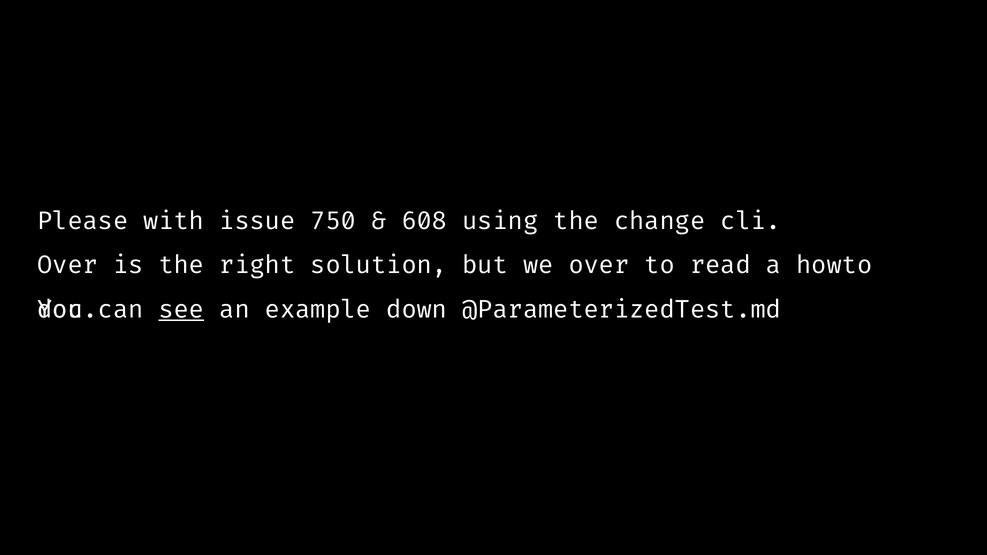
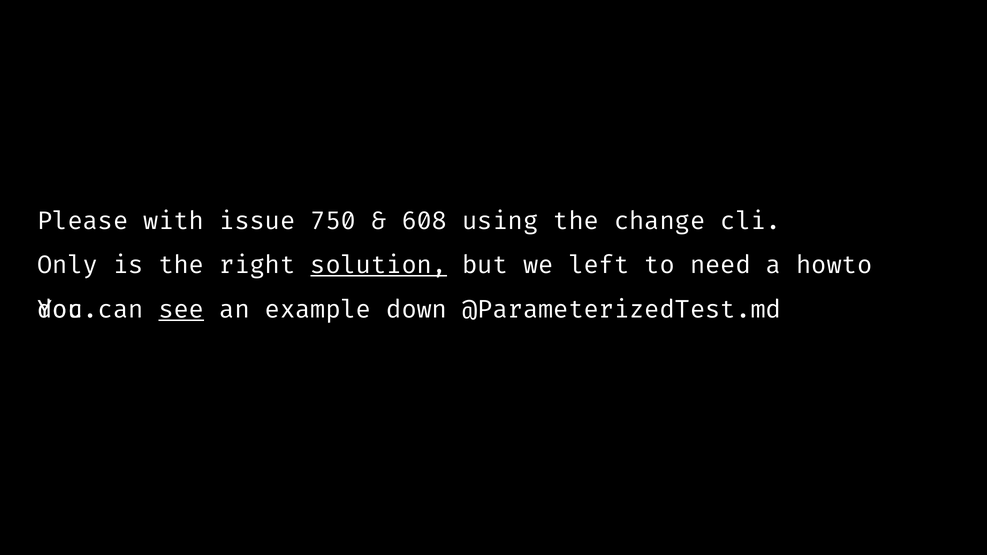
Over at (68, 265): Over -> Only
solution underline: none -> present
we over: over -> left
read: read -> need
